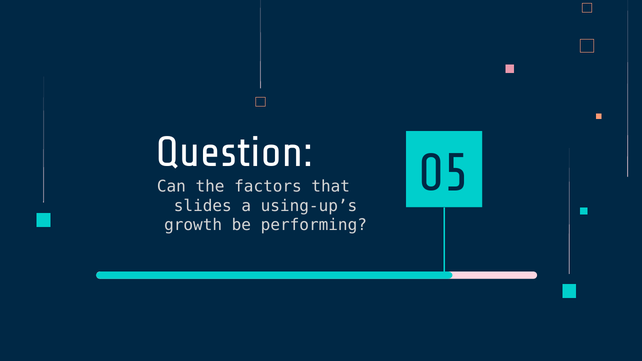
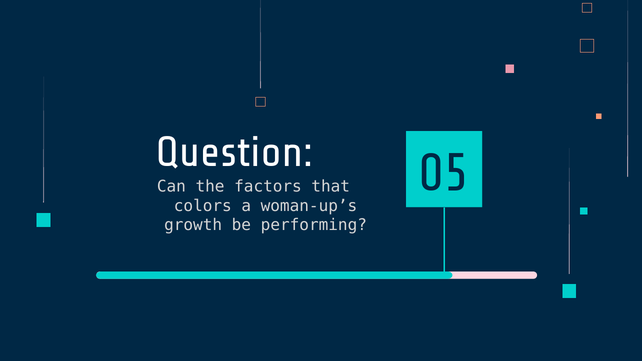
slides: slides -> colors
using-up’s: using-up’s -> woman-up’s
